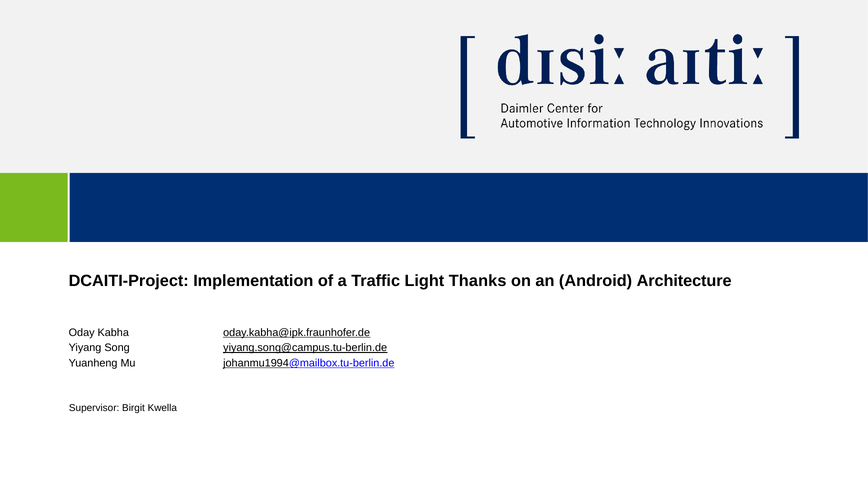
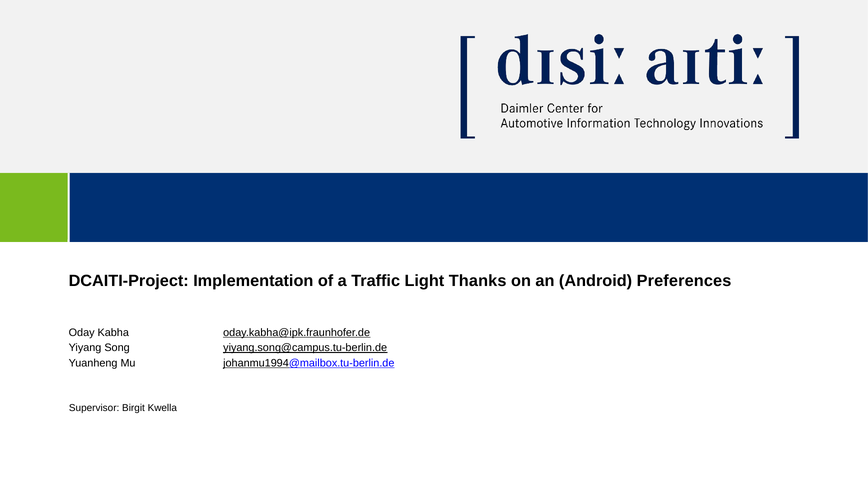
Architecture: Architecture -> Preferences
